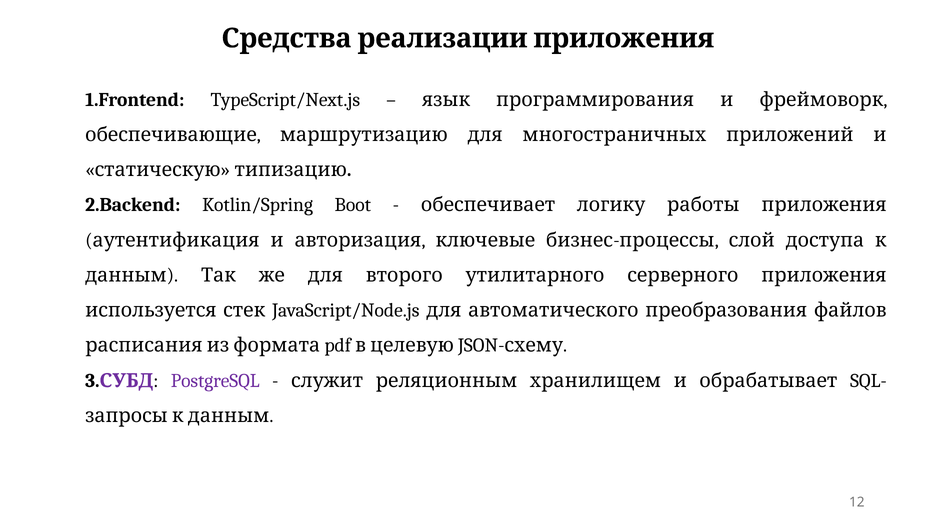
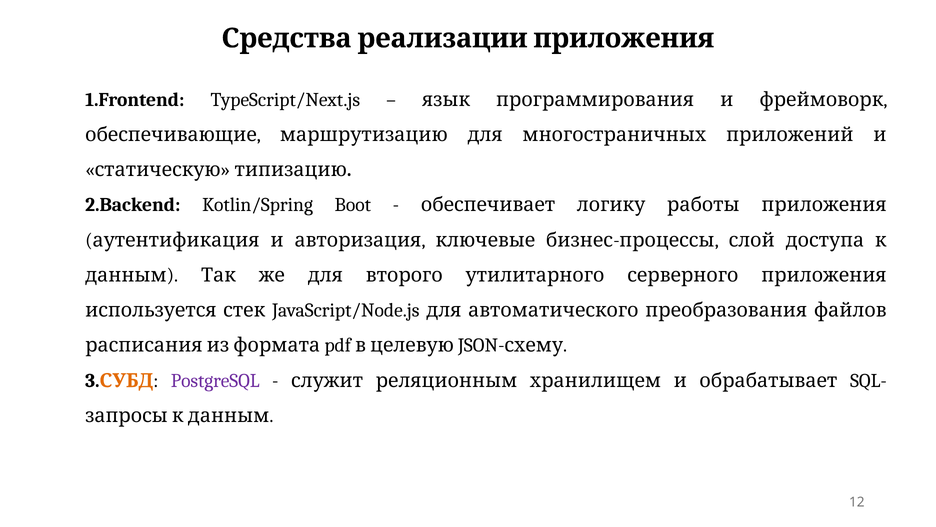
СУБД colour: purple -> orange
